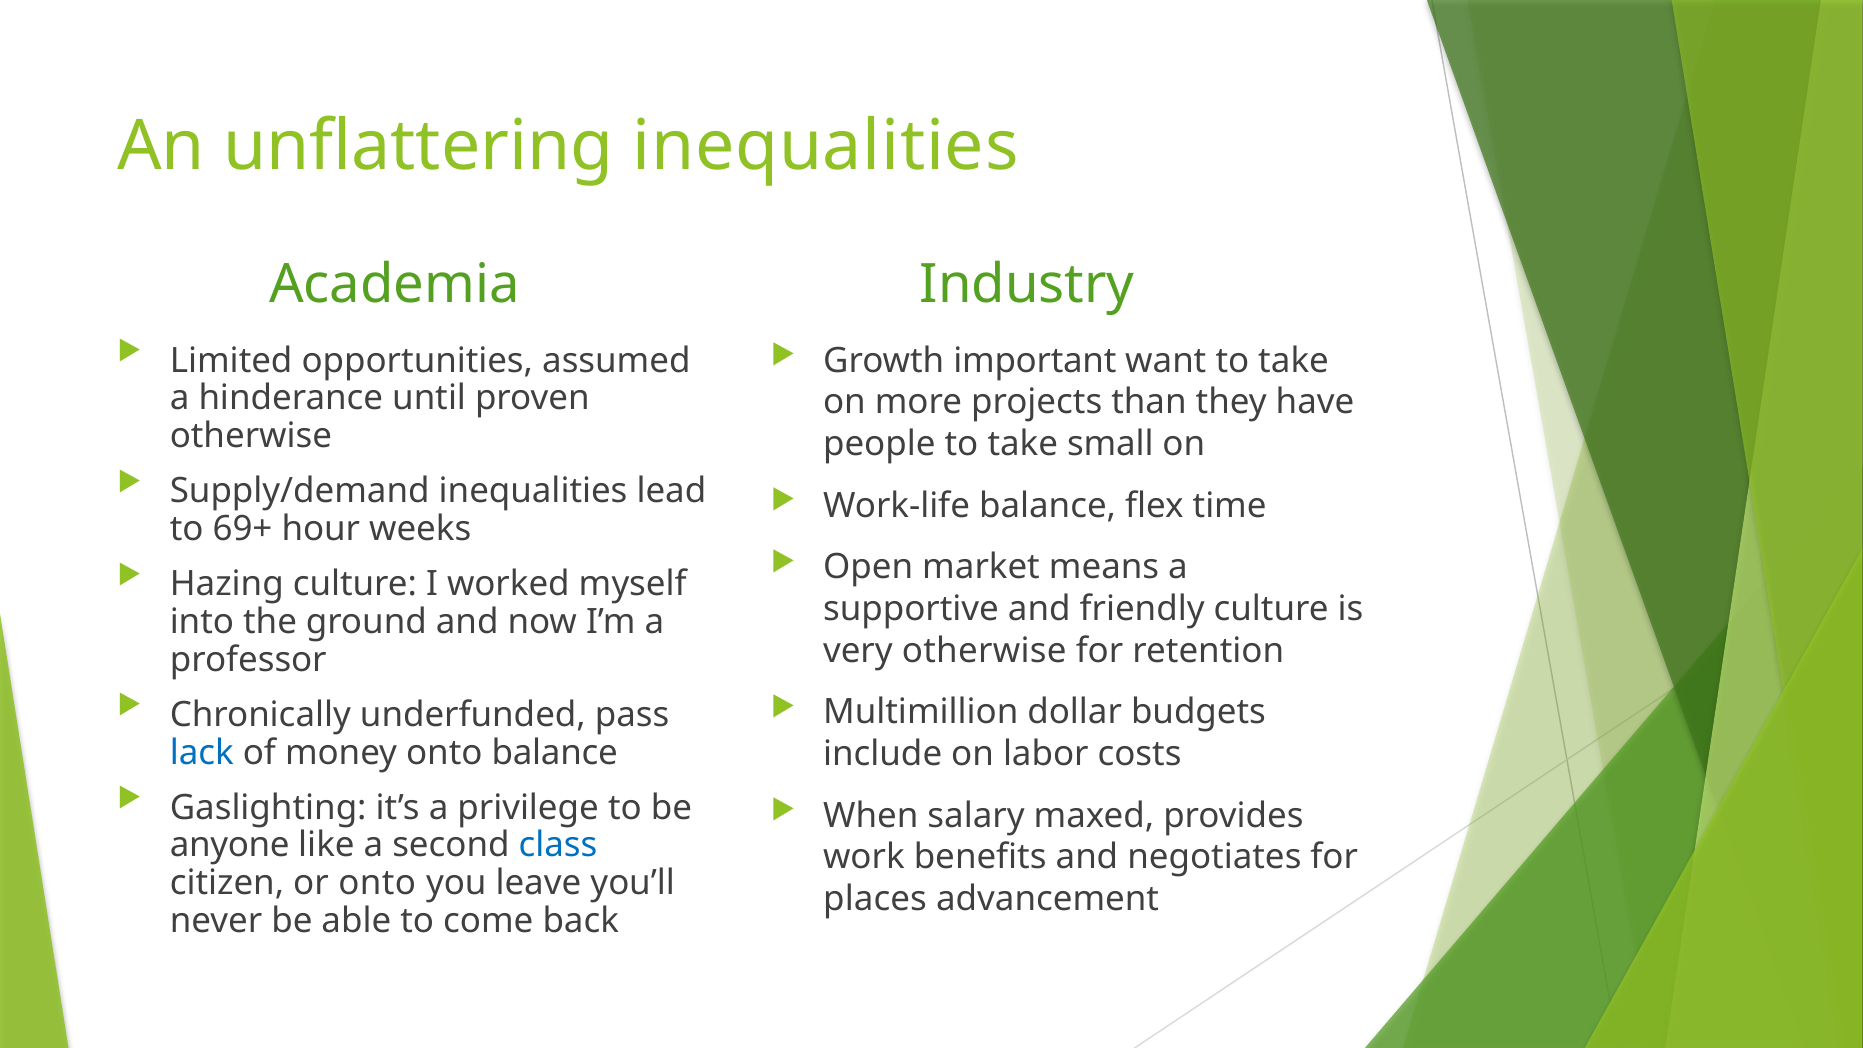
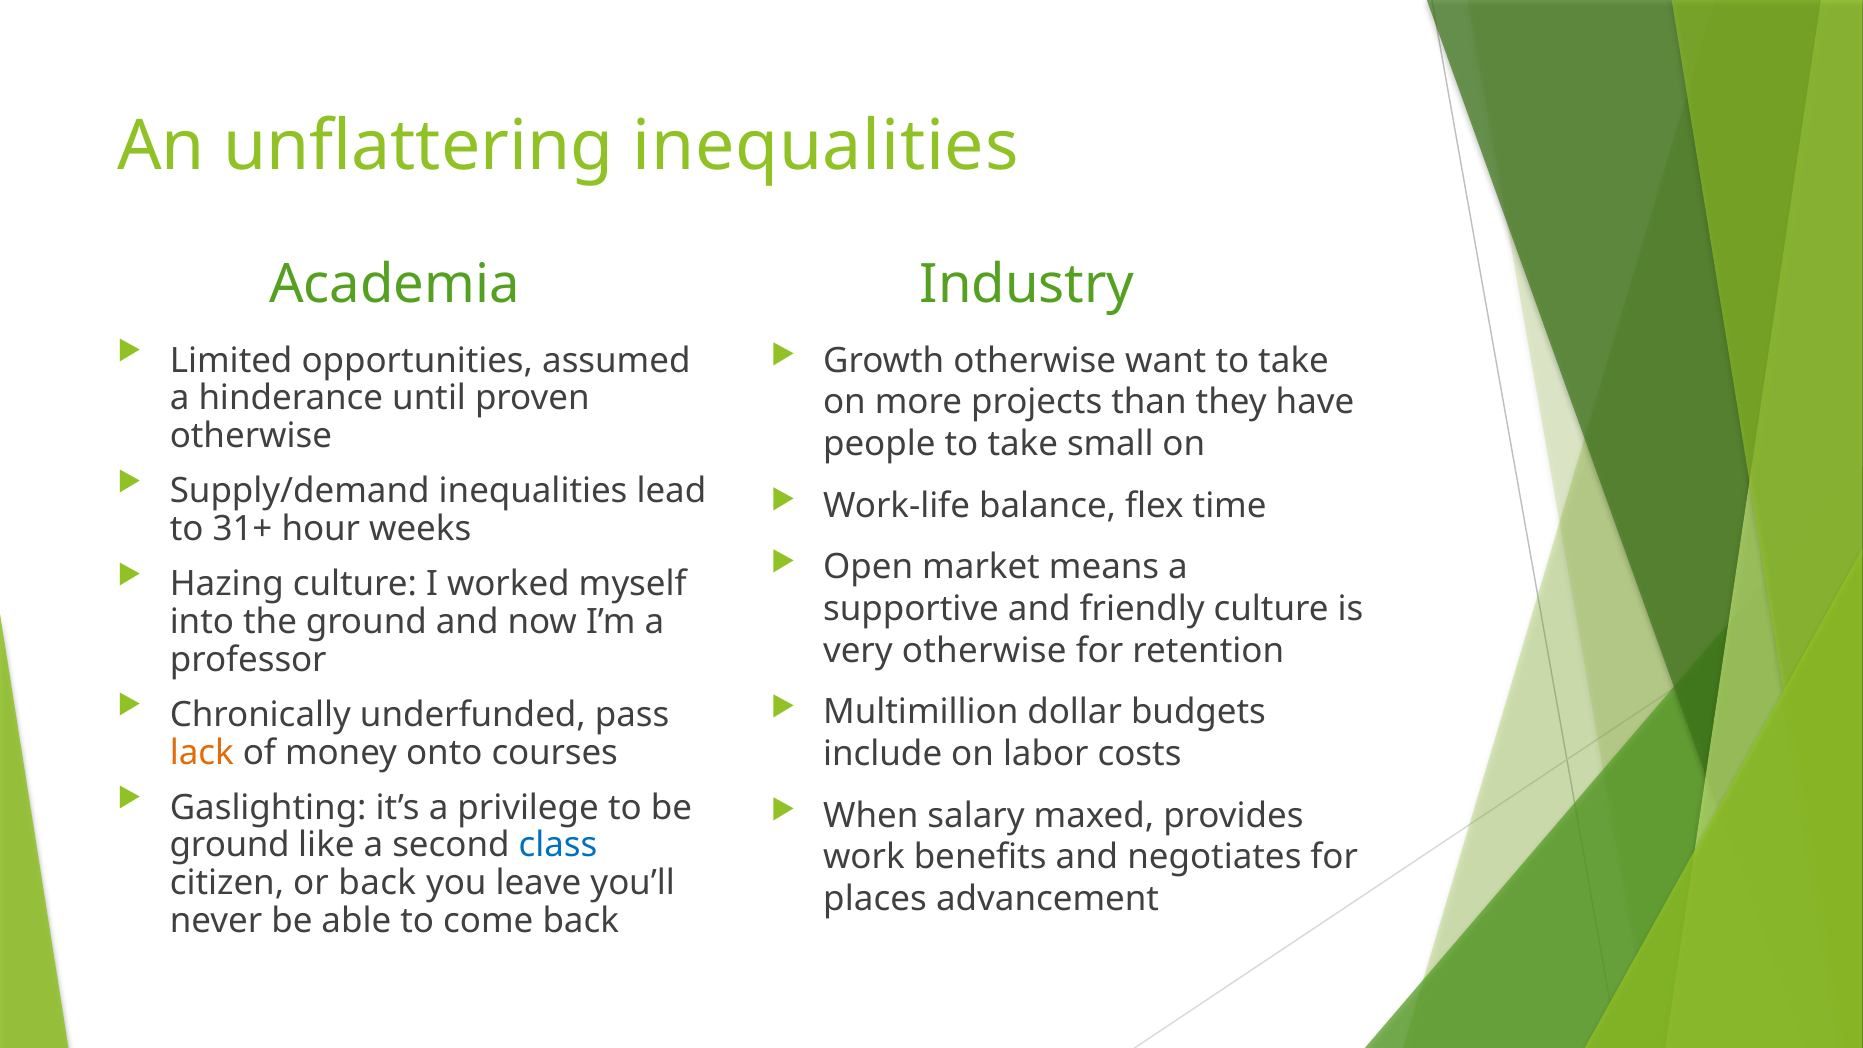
Growth important: important -> otherwise
69+: 69+ -> 31+
lack colour: blue -> orange
onto balance: balance -> courses
anyone at (230, 845): anyone -> ground
or onto: onto -> back
